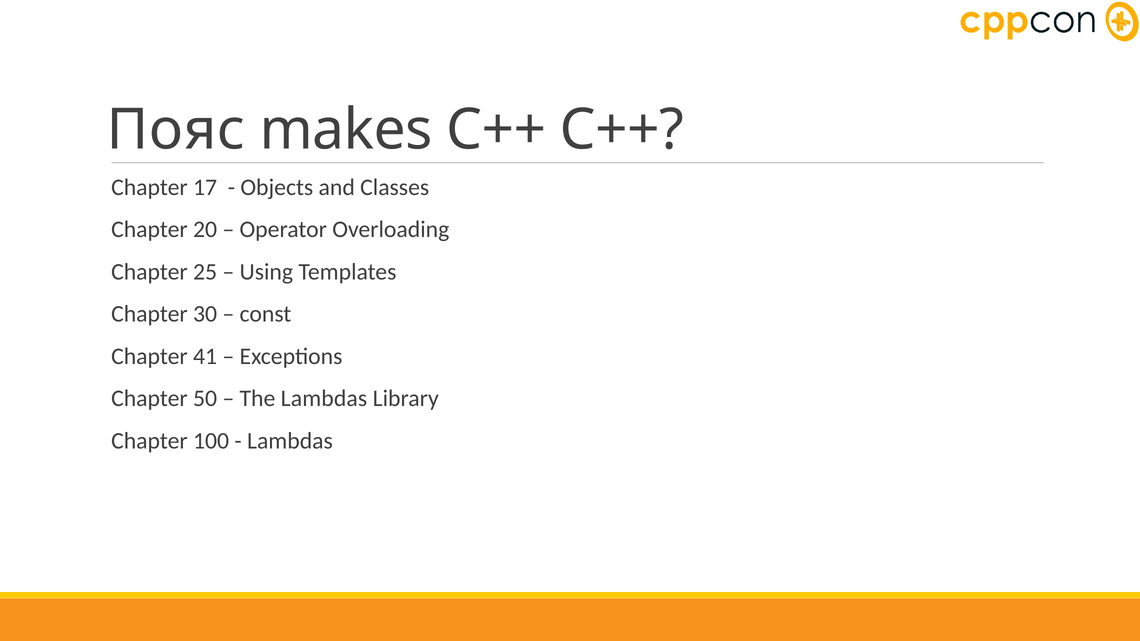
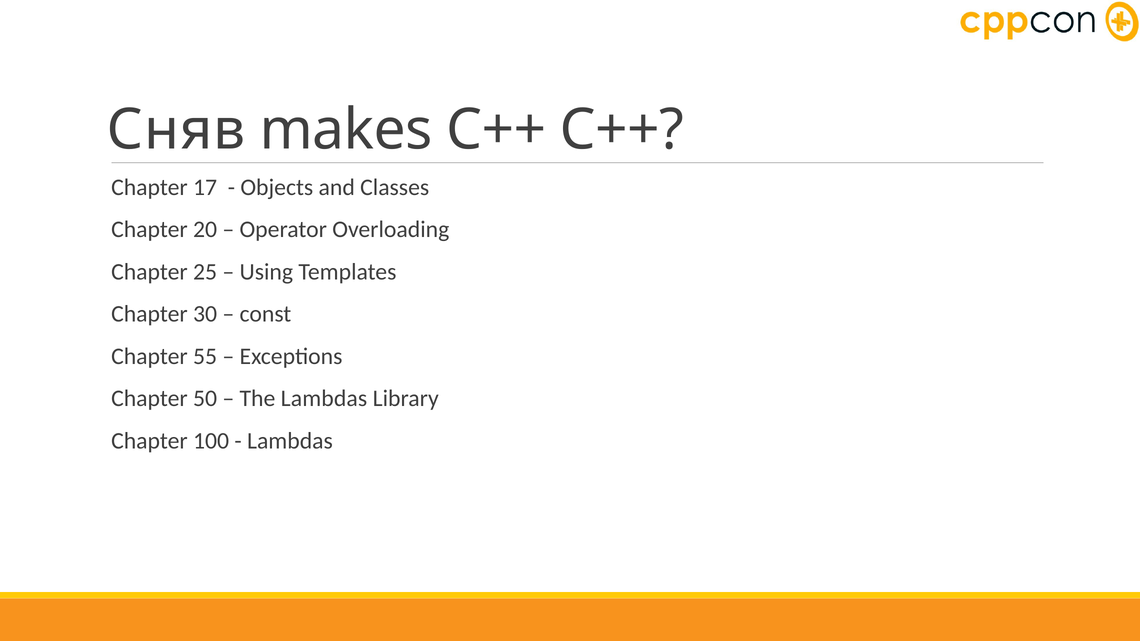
Пояс: Пояс -> Сняв
41: 41 -> 55
